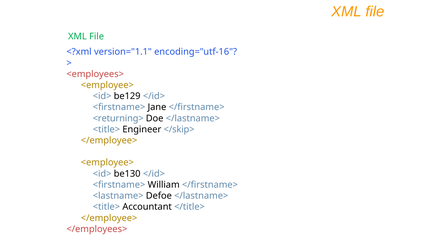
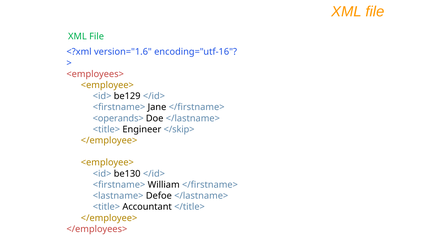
version="1.1: version="1.1 -> version="1.6
<returning>: <returning> -> <operands>
